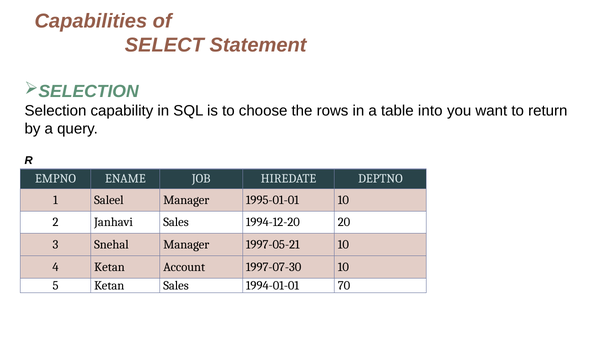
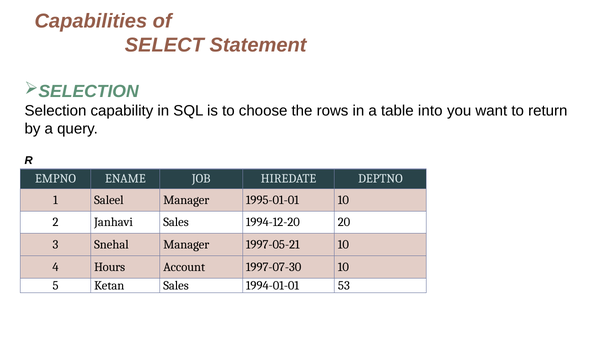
4 Ketan: Ketan -> Hours
70: 70 -> 53
